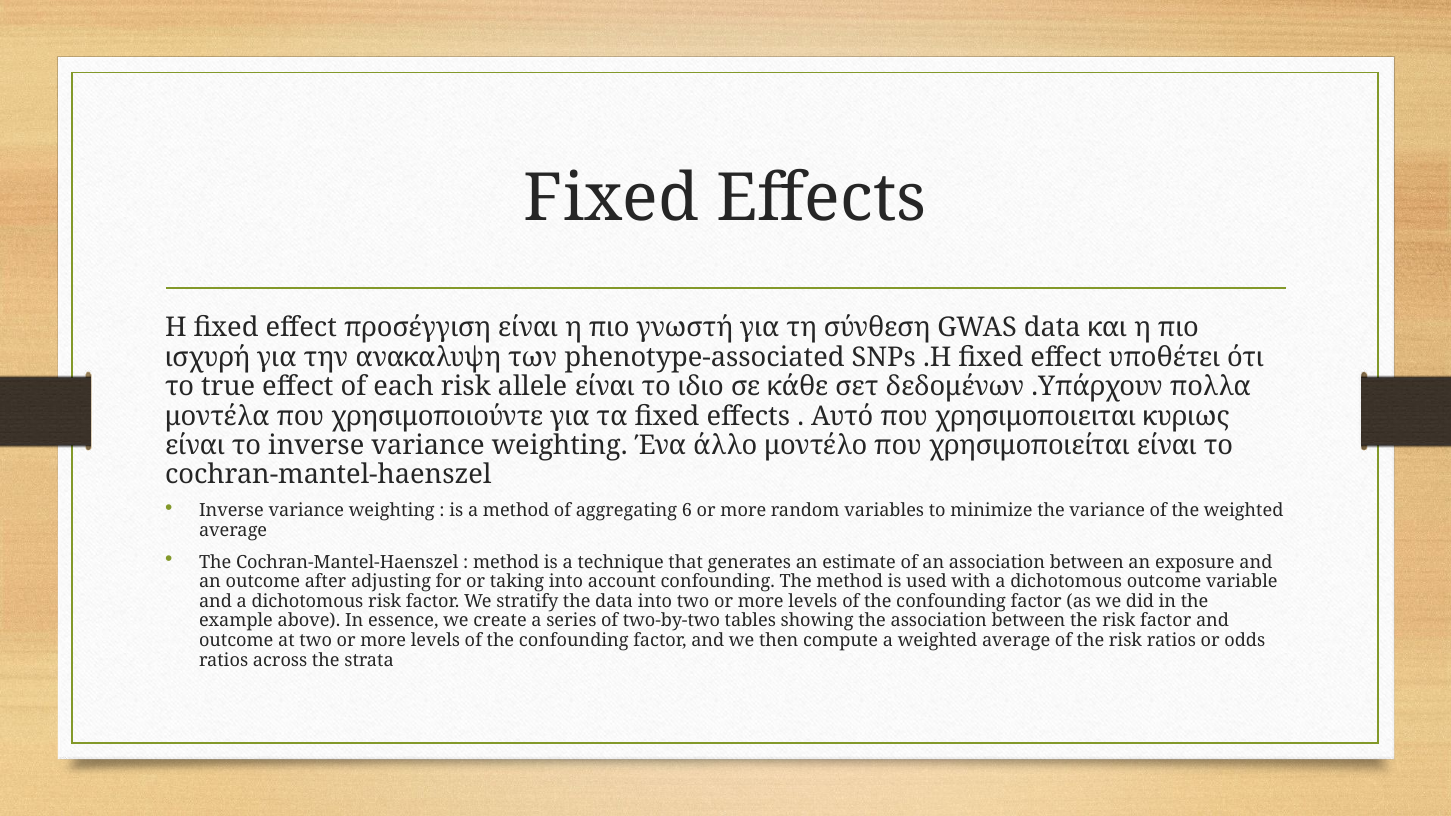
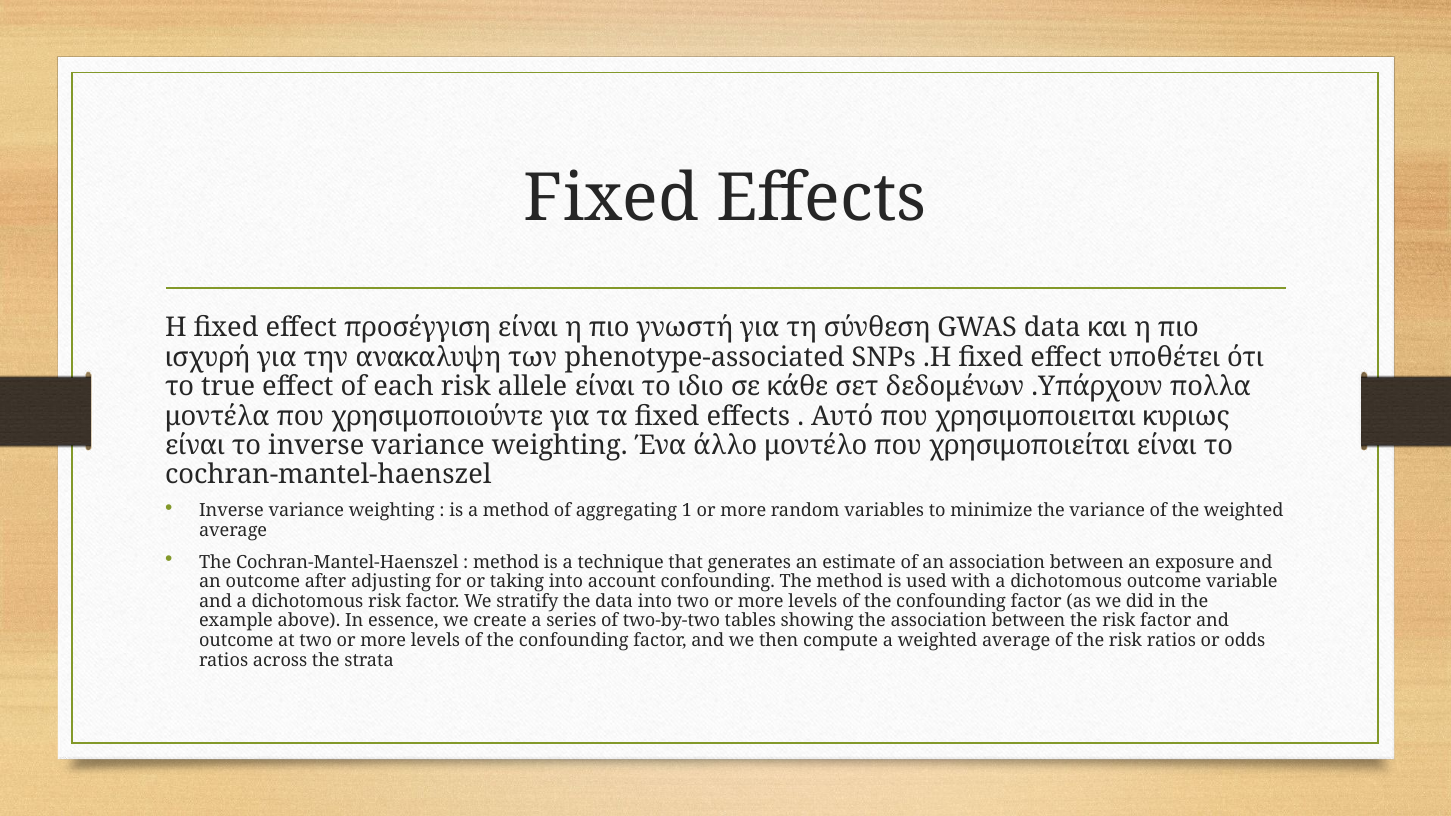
6: 6 -> 1
